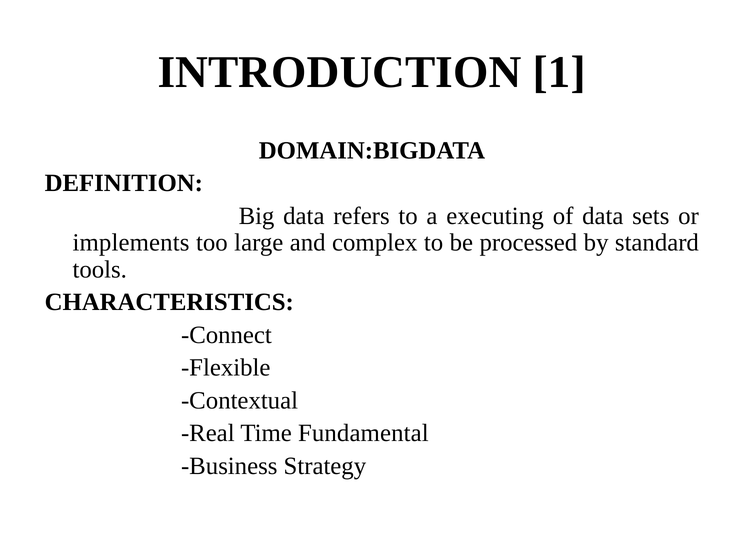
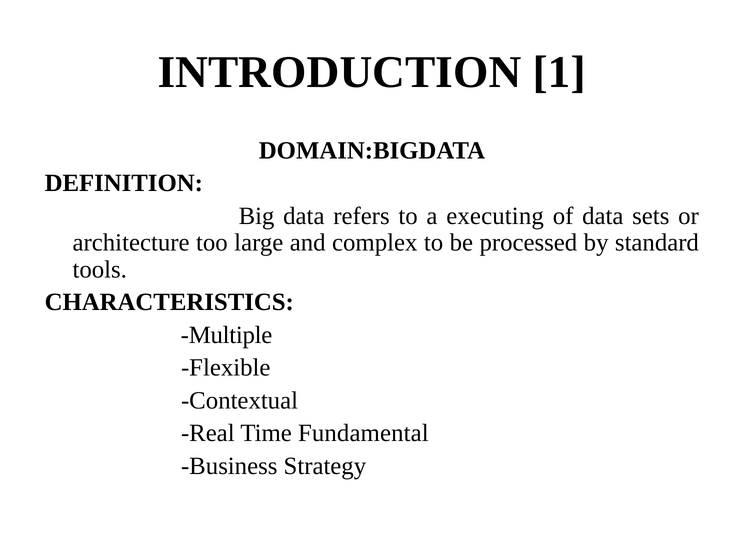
implements: implements -> architecture
Connect: Connect -> Multiple
